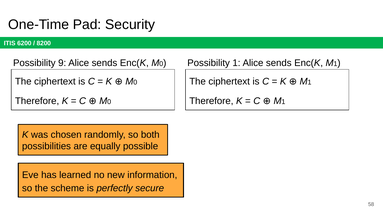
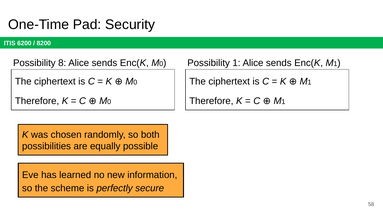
9: 9 -> 8
